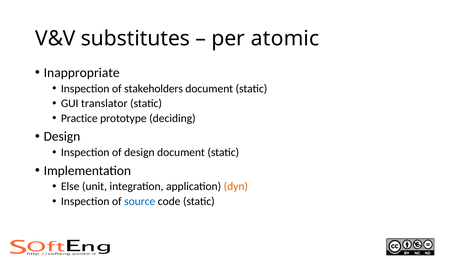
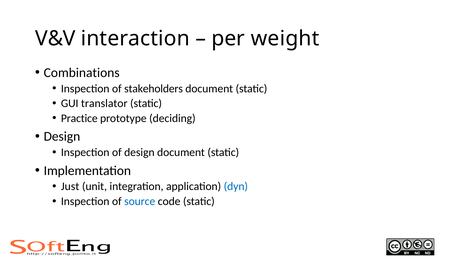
substitutes: substitutes -> interaction
atomic: atomic -> weight
Inappropriate: Inappropriate -> Combinations
Else: Else -> Just
dyn colour: orange -> blue
